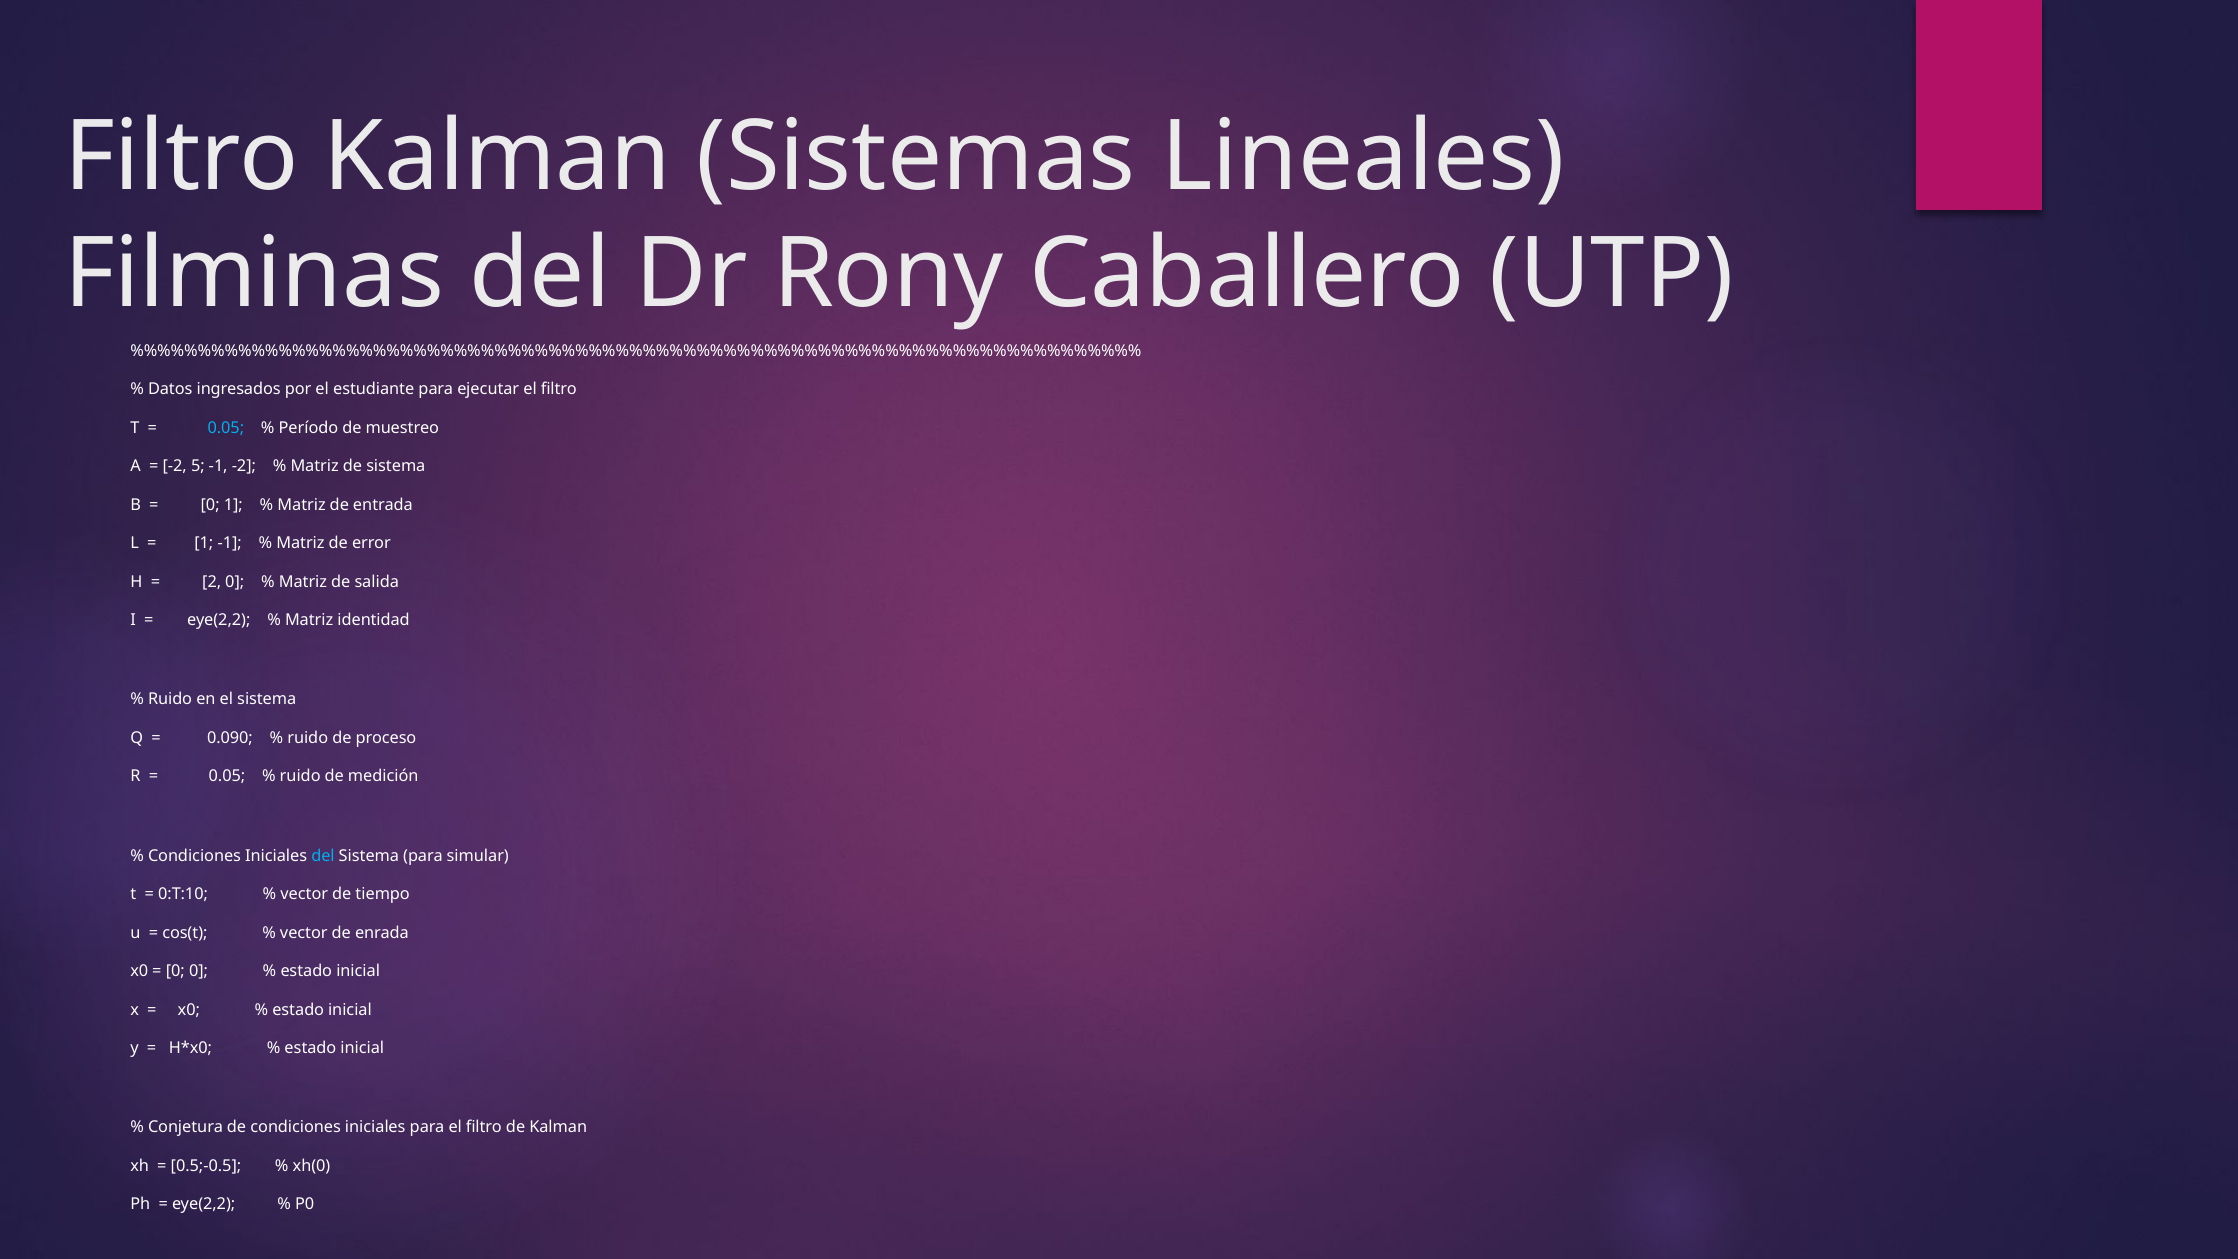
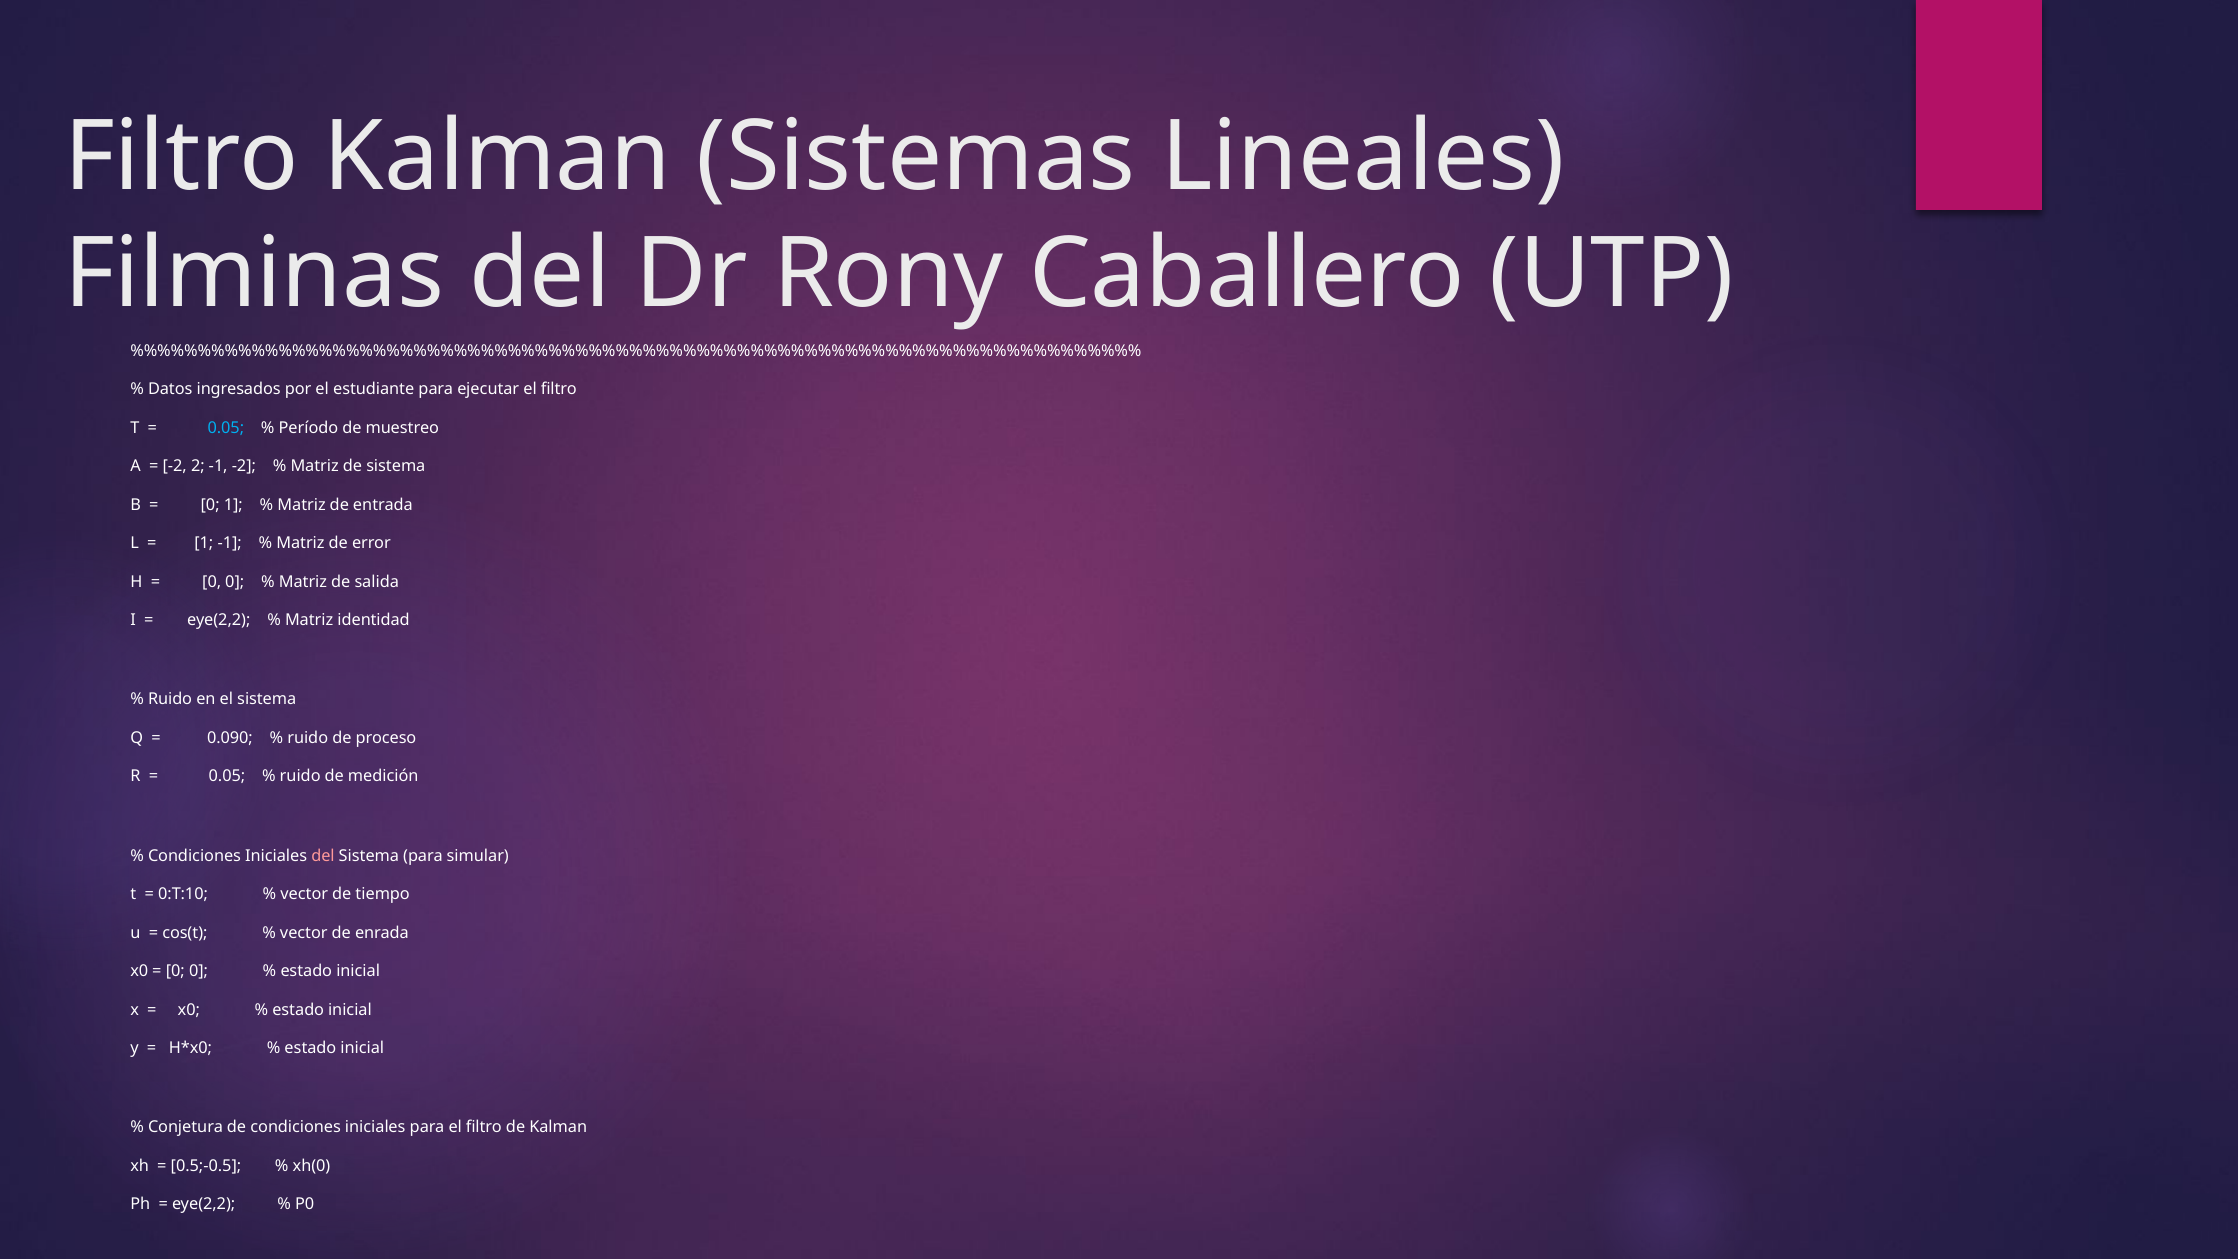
5: 5 -> 2
2 at (212, 582): 2 -> 0
del at (323, 856) colour: light blue -> pink
